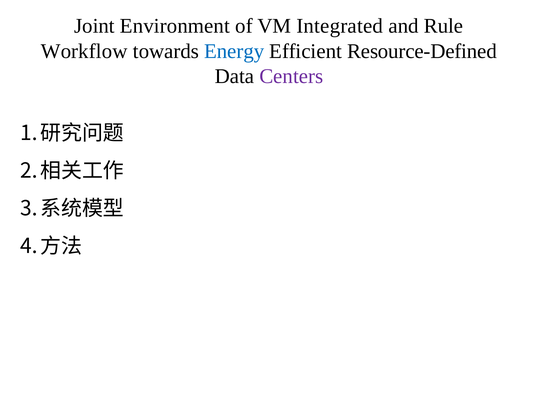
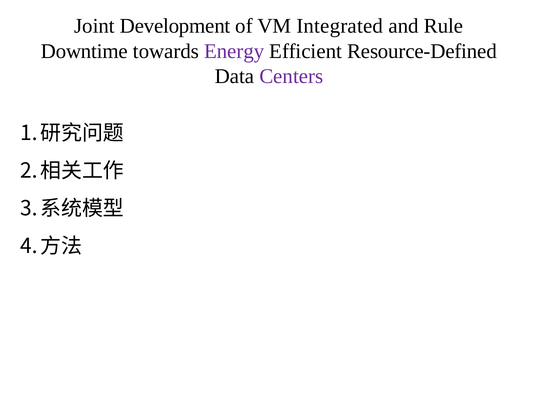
Environment: Environment -> Development
Workflow: Workflow -> Downtime
Energy colour: blue -> purple
